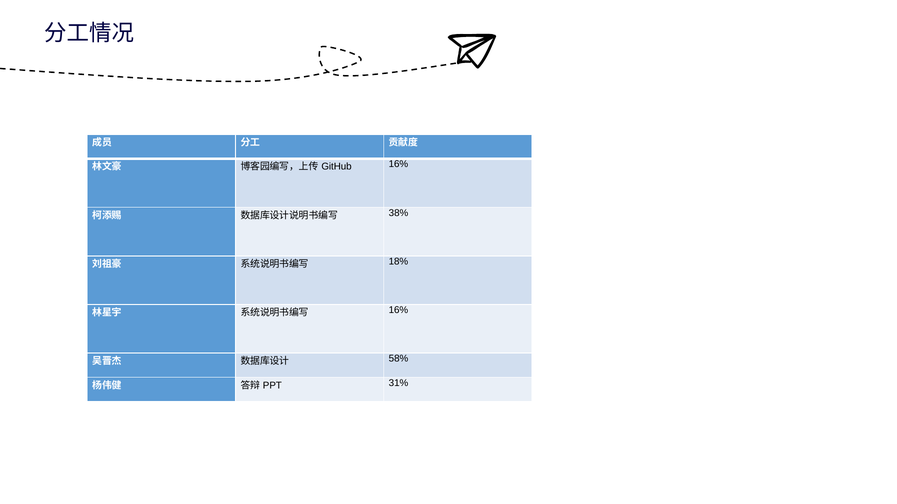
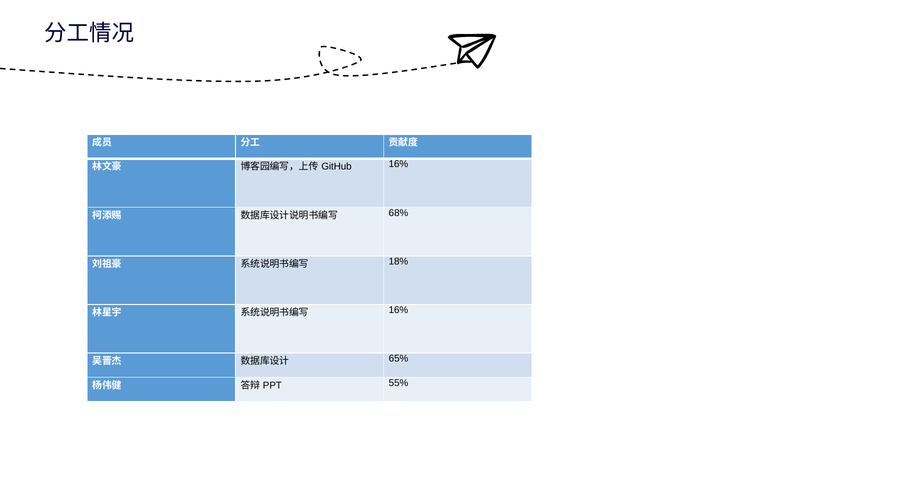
38%: 38% -> 68%
58%: 58% -> 65%
31%: 31% -> 55%
